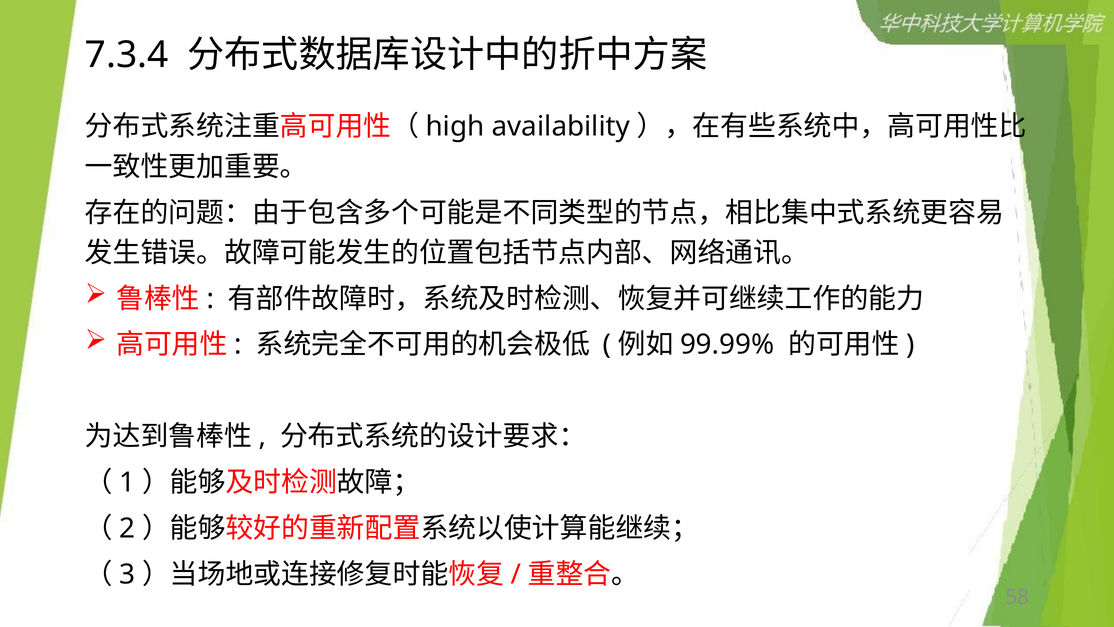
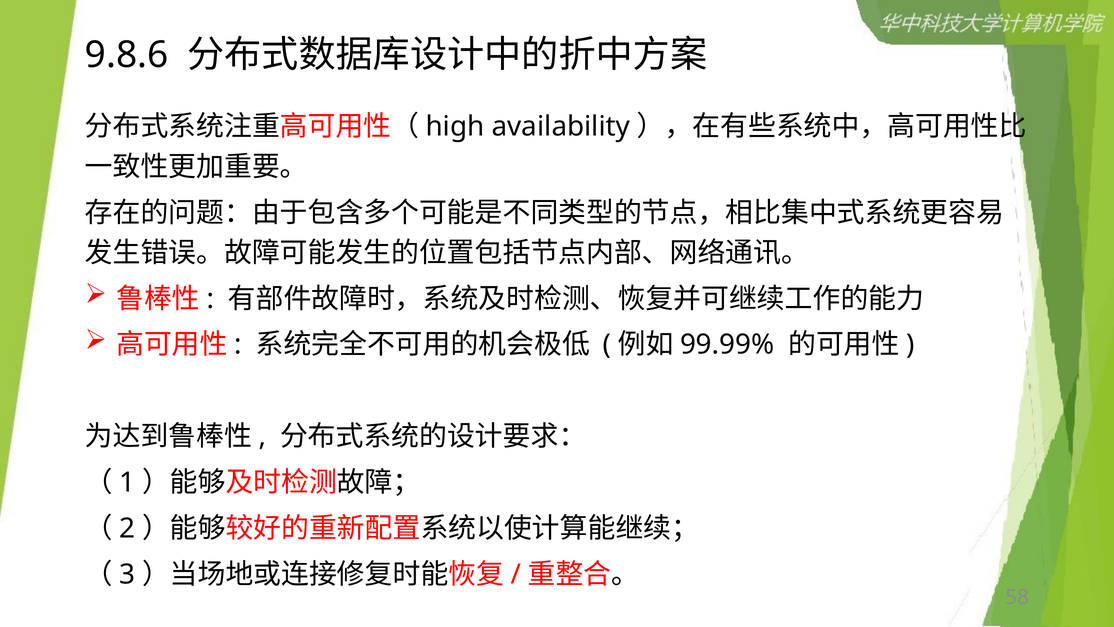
7.3.4: 7.3.4 -> 9.8.6
